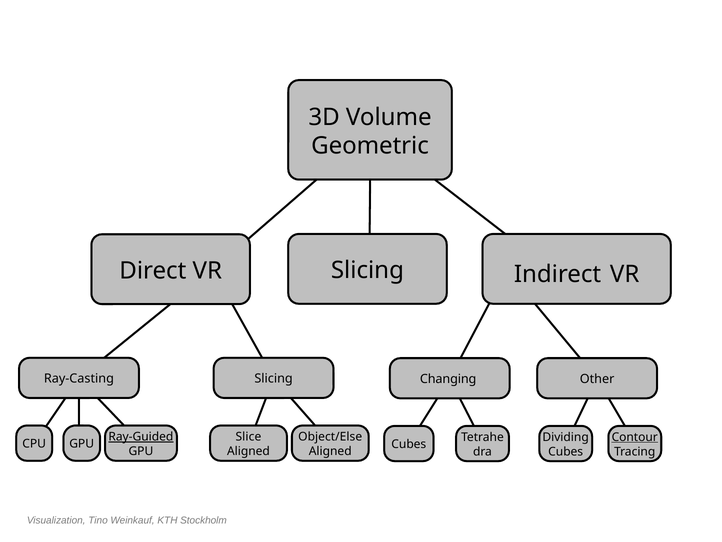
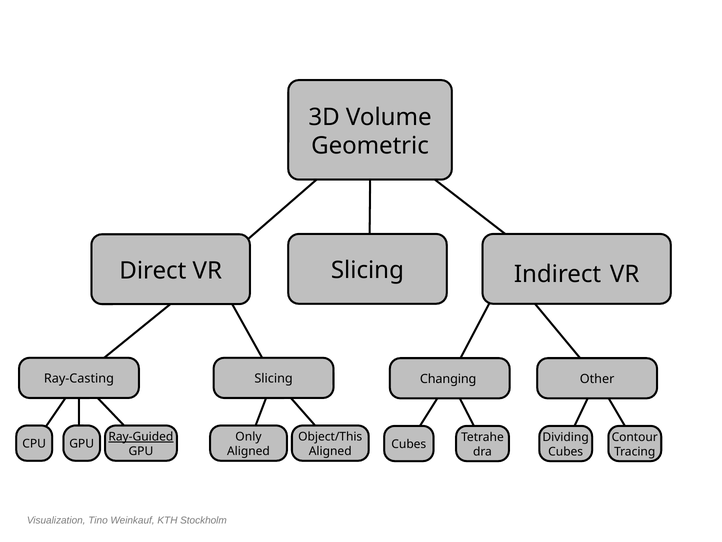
Slice: Slice -> Only
Object/Else: Object/Else -> Object/This
Contour underline: present -> none
